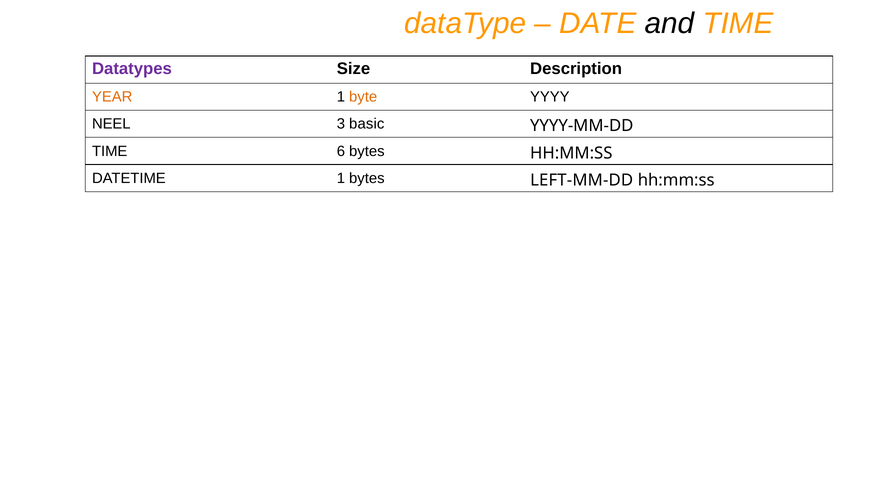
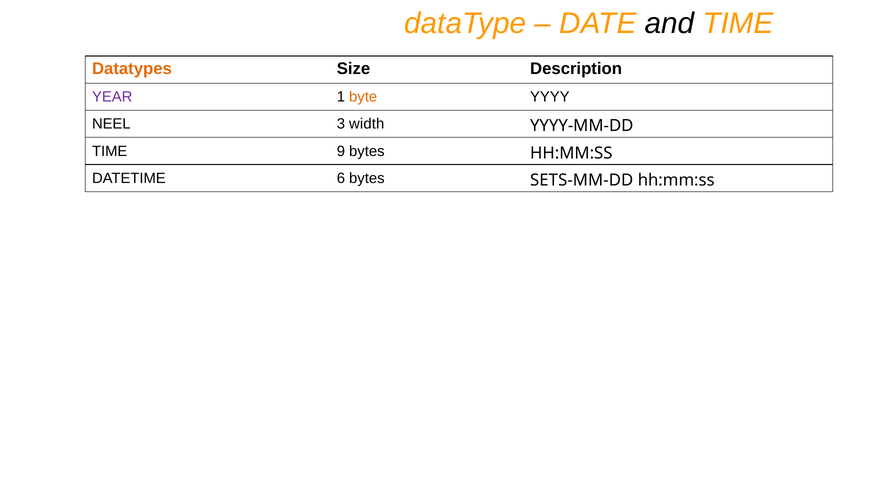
Datatypes colour: purple -> orange
YEAR colour: orange -> purple
basic: basic -> width
6: 6 -> 9
DATETIME 1: 1 -> 6
LEFT-MM-DD: LEFT-MM-DD -> SETS-MM-DD
